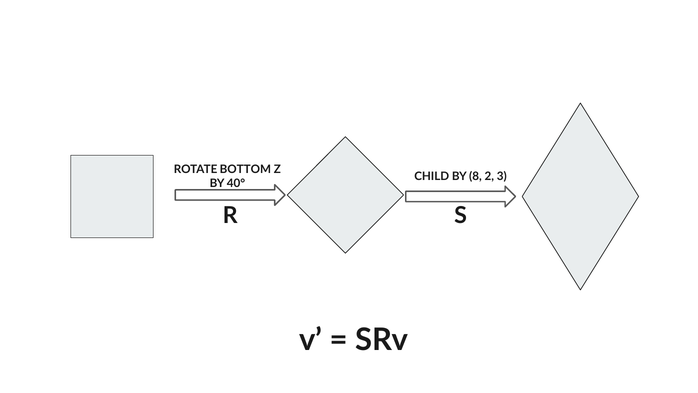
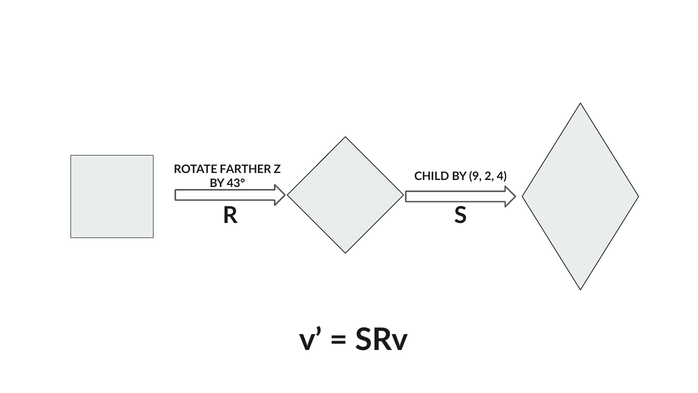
BOTTOM: BOTTOM -> FARTHER
8: 8 -> 9
3: 3 -> 4
40°: 40° -> 43°
